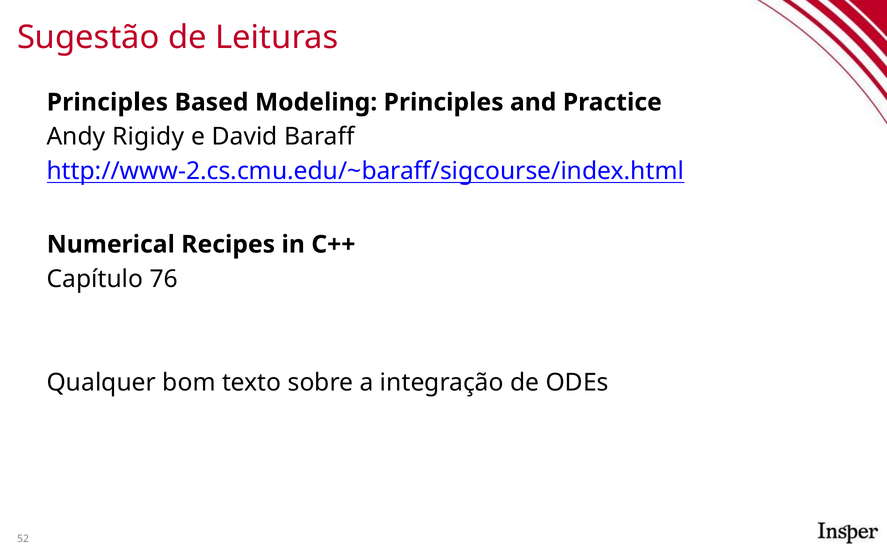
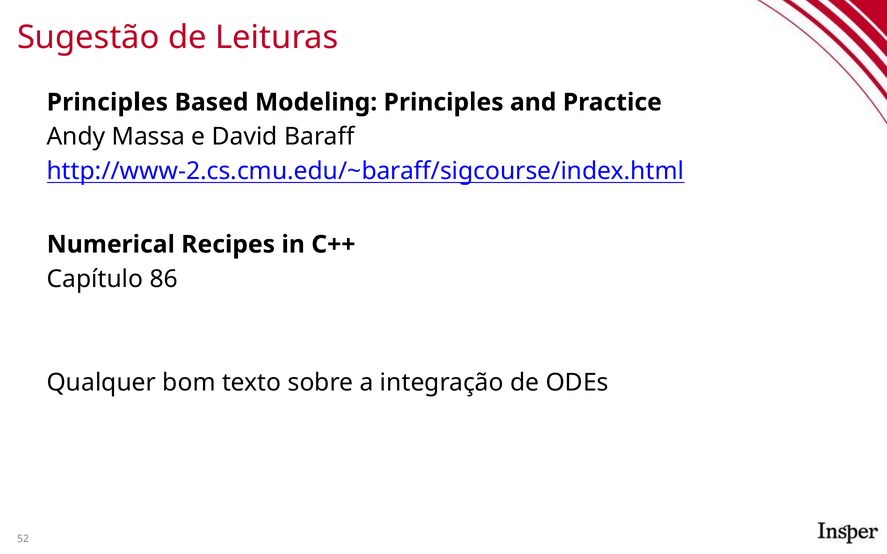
Rigidy: Rigidy -> Massa
76: 76 -> 86
